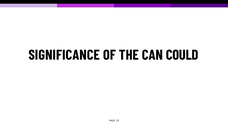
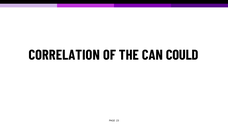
SIGNIFICANCE: SIGNIFICANCE -> CORRELATION
